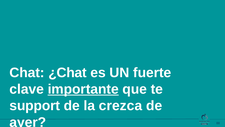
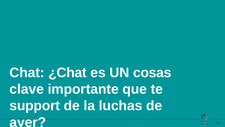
fuerte: fuerte -> cosas
importante underline: present -> none
crezca: crezca -> luchas
